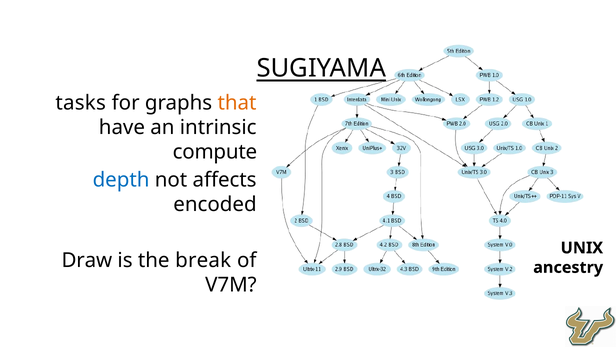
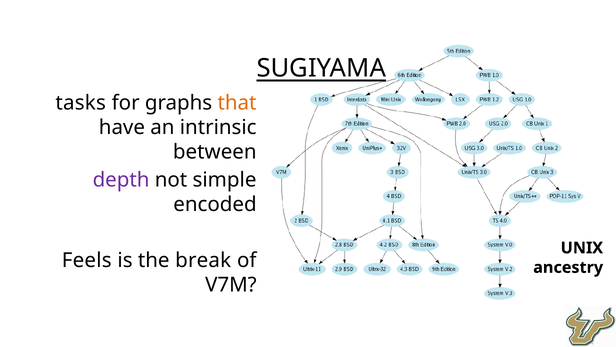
compute: compute -> between
depth colour: blue -> purple
affects: affects -> simple
Draw: Draw -> Feels
